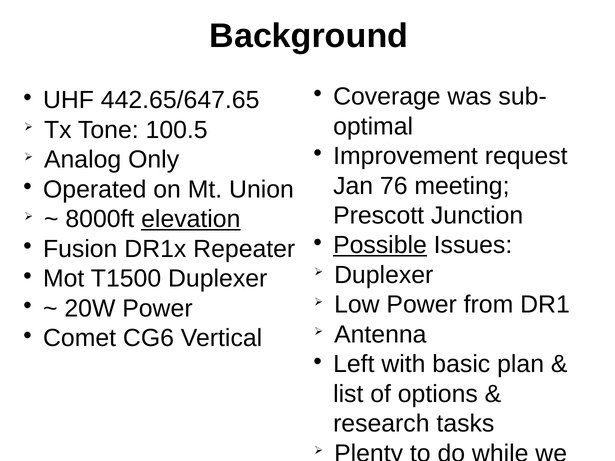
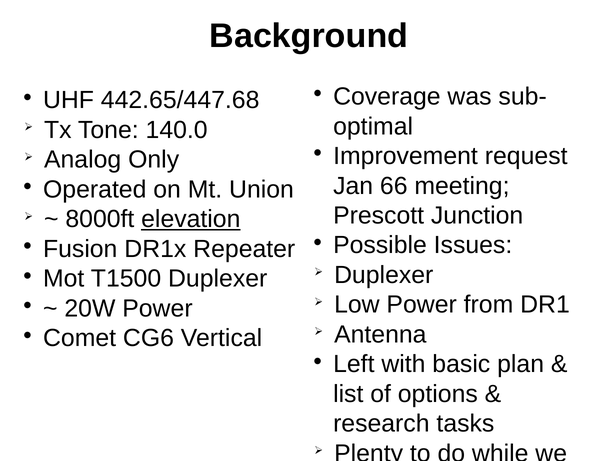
442.65/647.65: 442.65/647.65 -> 442.65/447.68
100.5: 100.5 -> 140.0
76: 76 -> 66
Possible underline: present -> none
